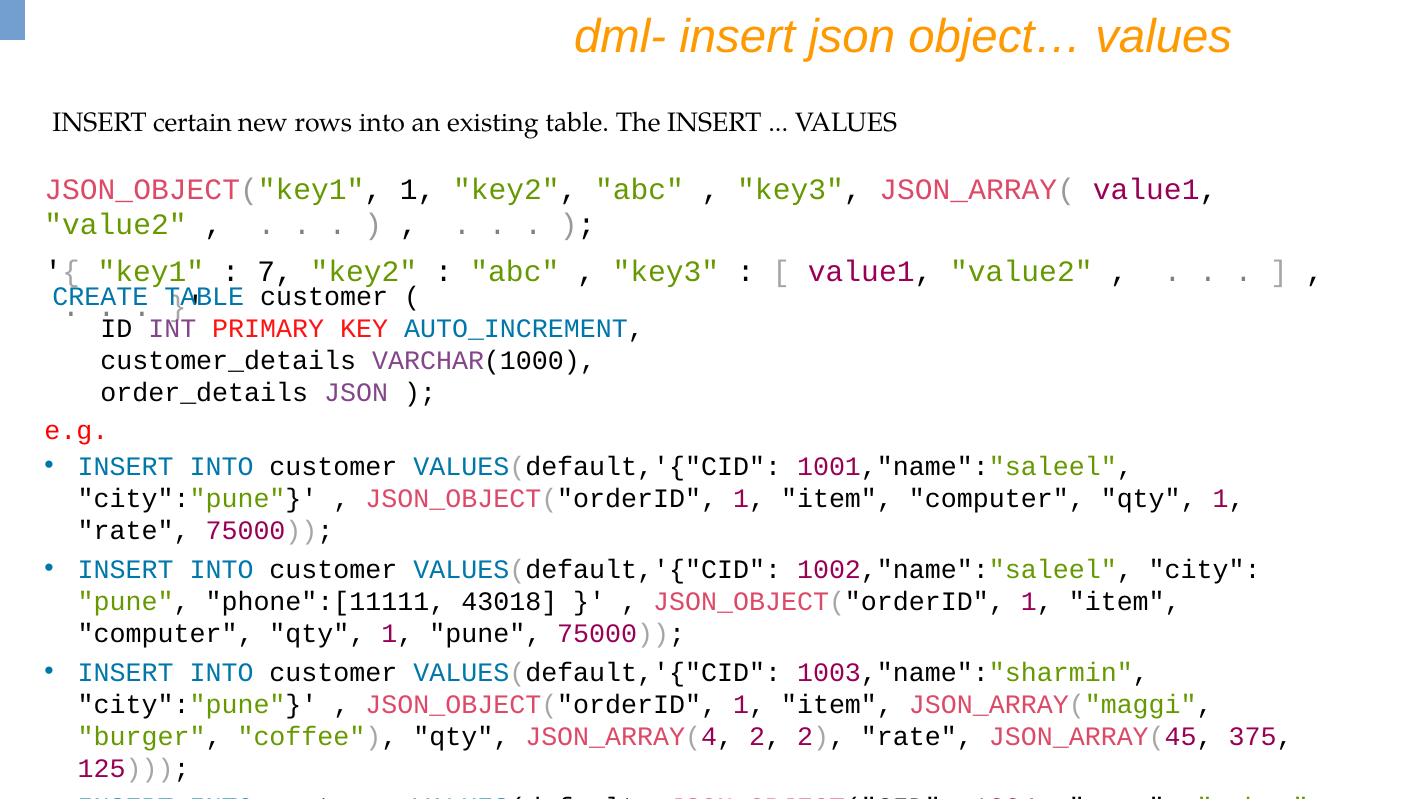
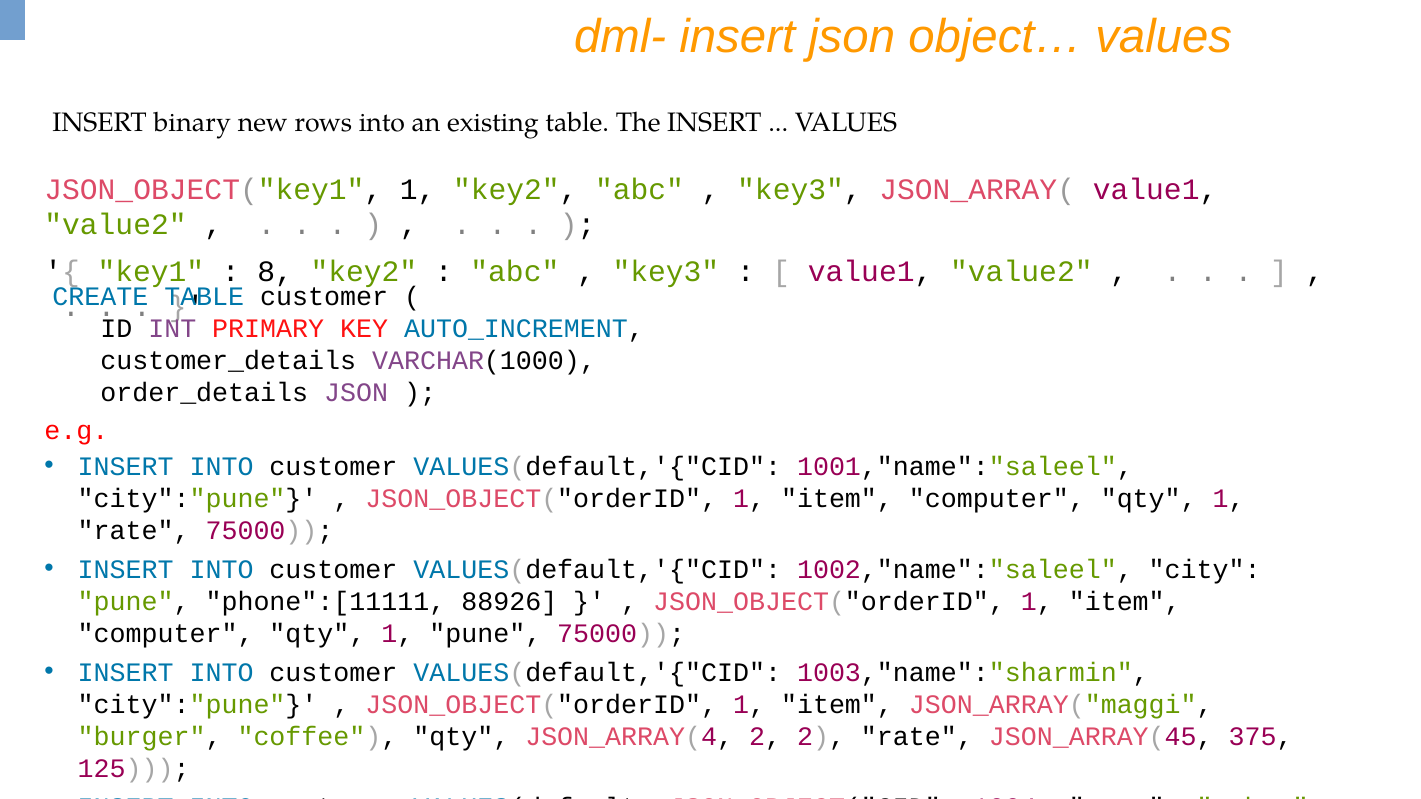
certain: certain -> binary
7: 7 -> 8
43018: 43018 -> 88926
